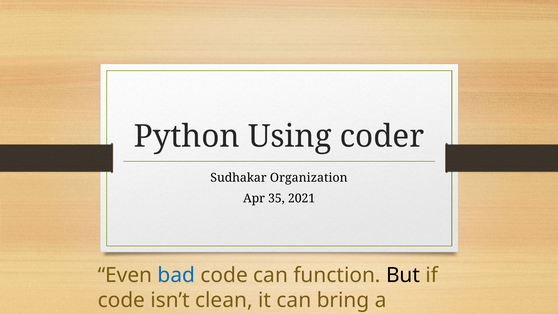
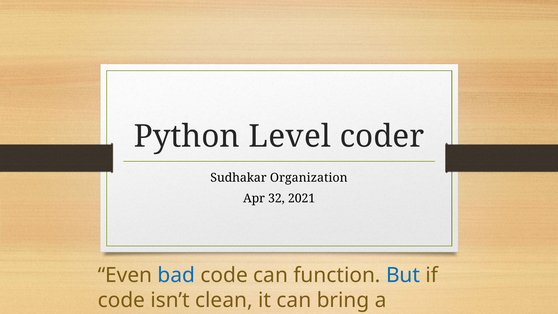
Using: Using -> Level
35: 35 -> 32
But colour: black -> blue
